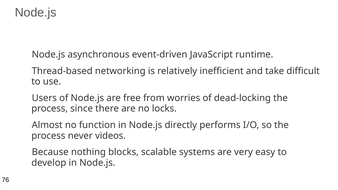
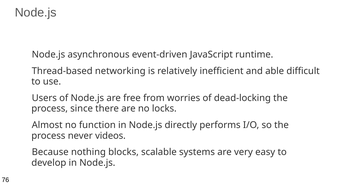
take: take -> able
